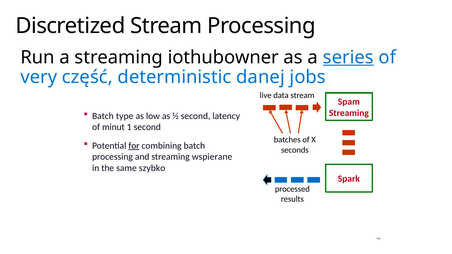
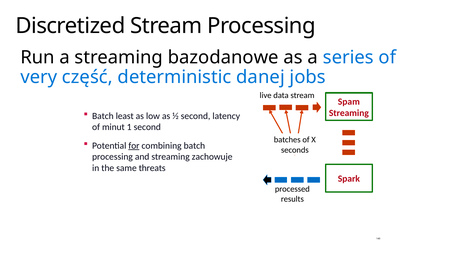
iothubowner: iothubowner -> bazodanowe
series underline: present -> none
type: type -> least
wspierane: wspierane -> zachowuje
szybko: szybko -> threats
